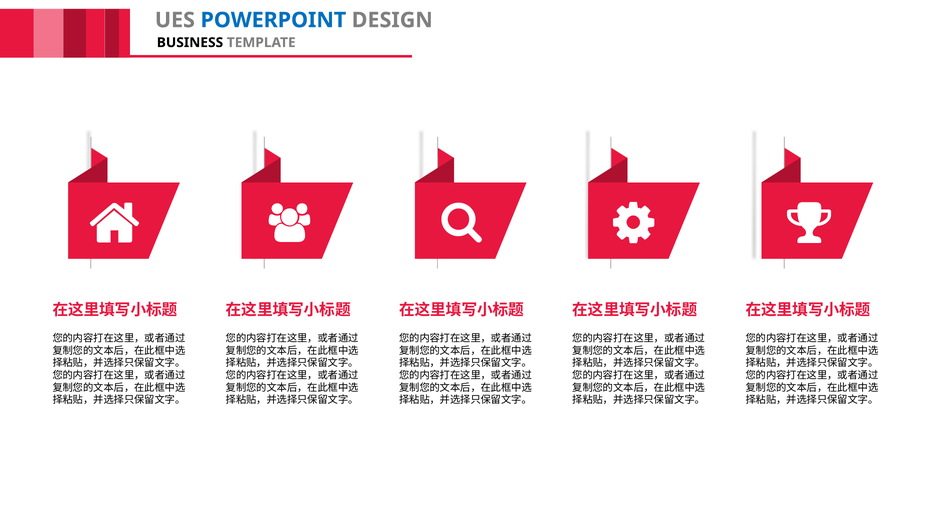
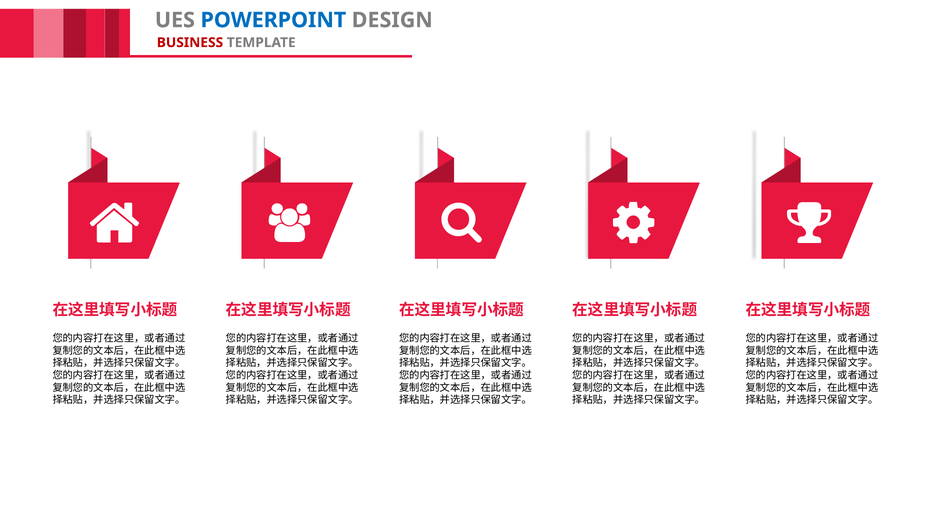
BUSINESS colour: black -> red
